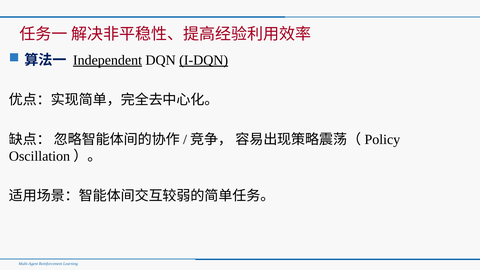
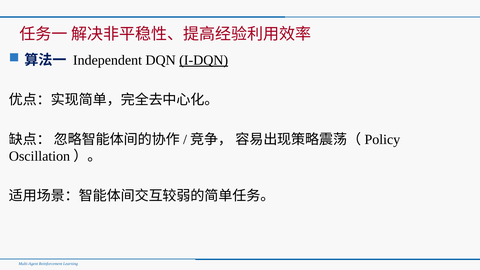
Independent underline: present -> none
